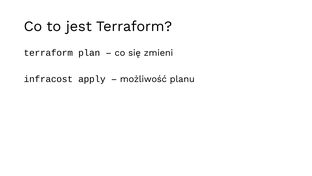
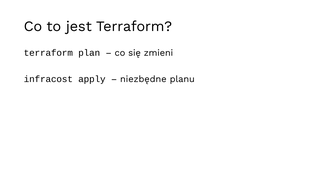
możliwość: możliwość -> niezbędne
